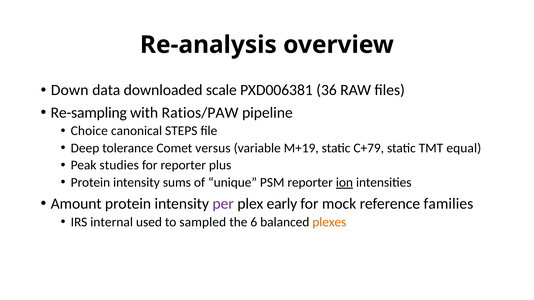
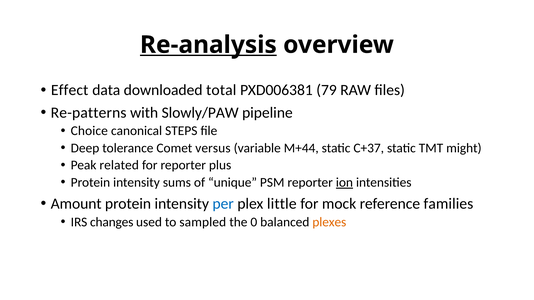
Re-analysis underline: none -> present
Down: Down -> Effect
scale: scale -> total
36: 36 -> 79
Re-sampling: Re-sampling -> Re-patterns
Ratios/PAW: Ratios/PAW -> Slowly/PAW
M+19: M+19 -> M+44
C+79: C+79 -> C+37
equal: equal -> might
studies: studies -> related
per colour: purple -> blue
early: early -> little
internal: internal -> changes
6: 6 -> 0
